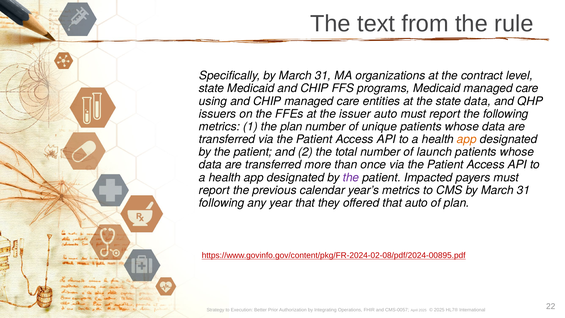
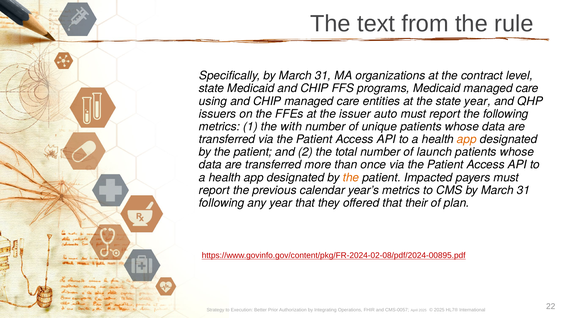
state data: data -> year
the plan: plan -> with
the at (351, 177) colour: purple -> orange
that auto: auto -> their
